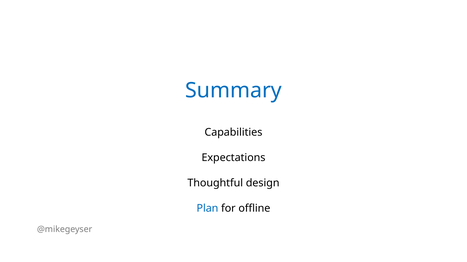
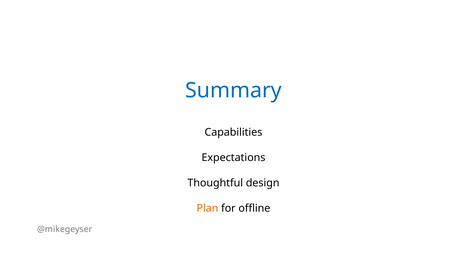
Plan colour: blue -> orange
